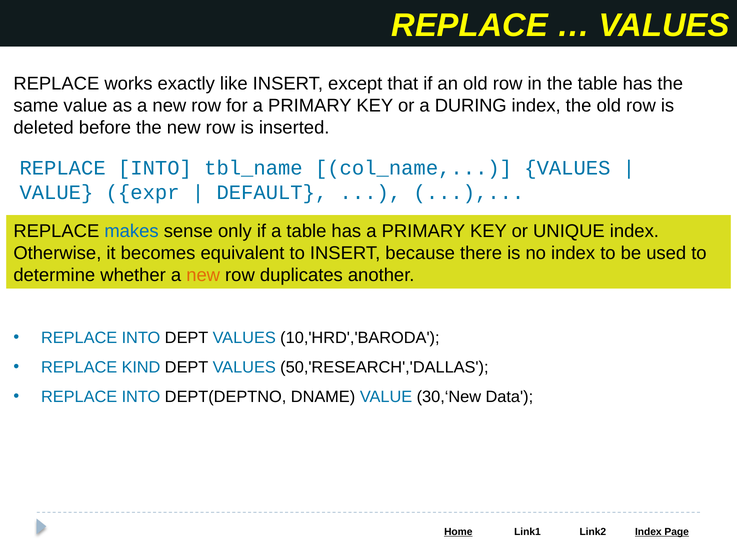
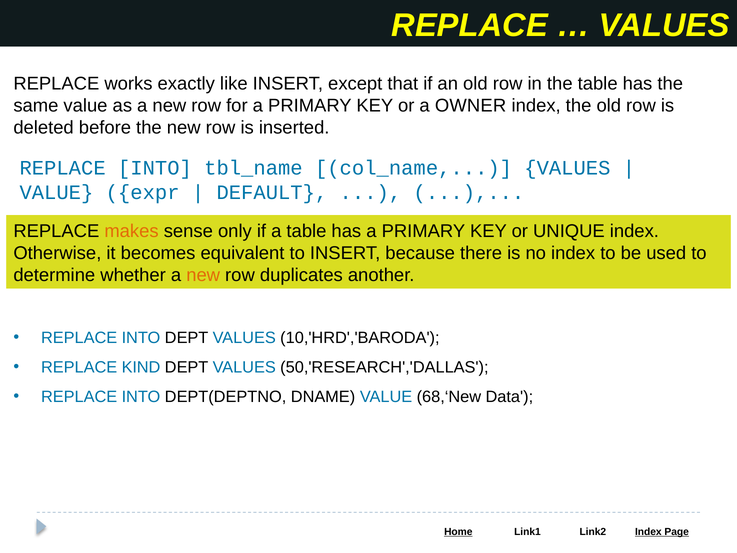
DURING: DURING -> OWNER
makes colour: blue -> orange
30,‘New: 30,‘New -> 68,‘New
